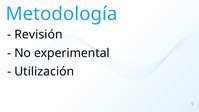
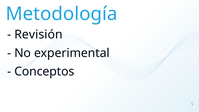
Utilización: Utilización -> Conceptos
